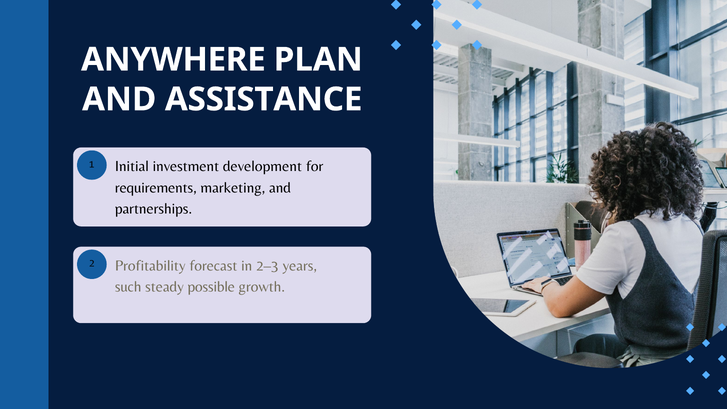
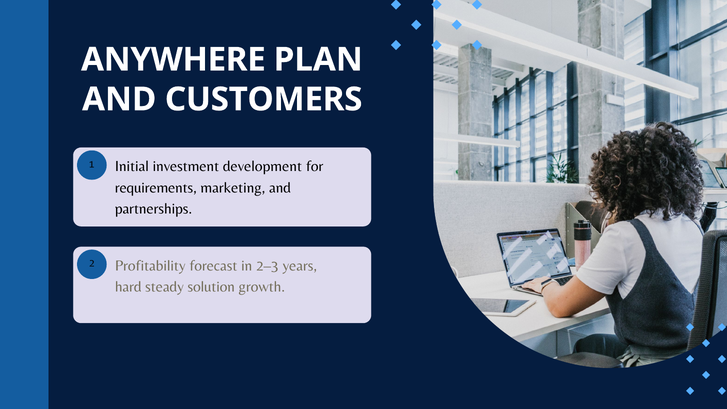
ASSISTANCE: ASSISTANCE -> CUSTOMERS
such: such -> hard
possible: possible -> solution
